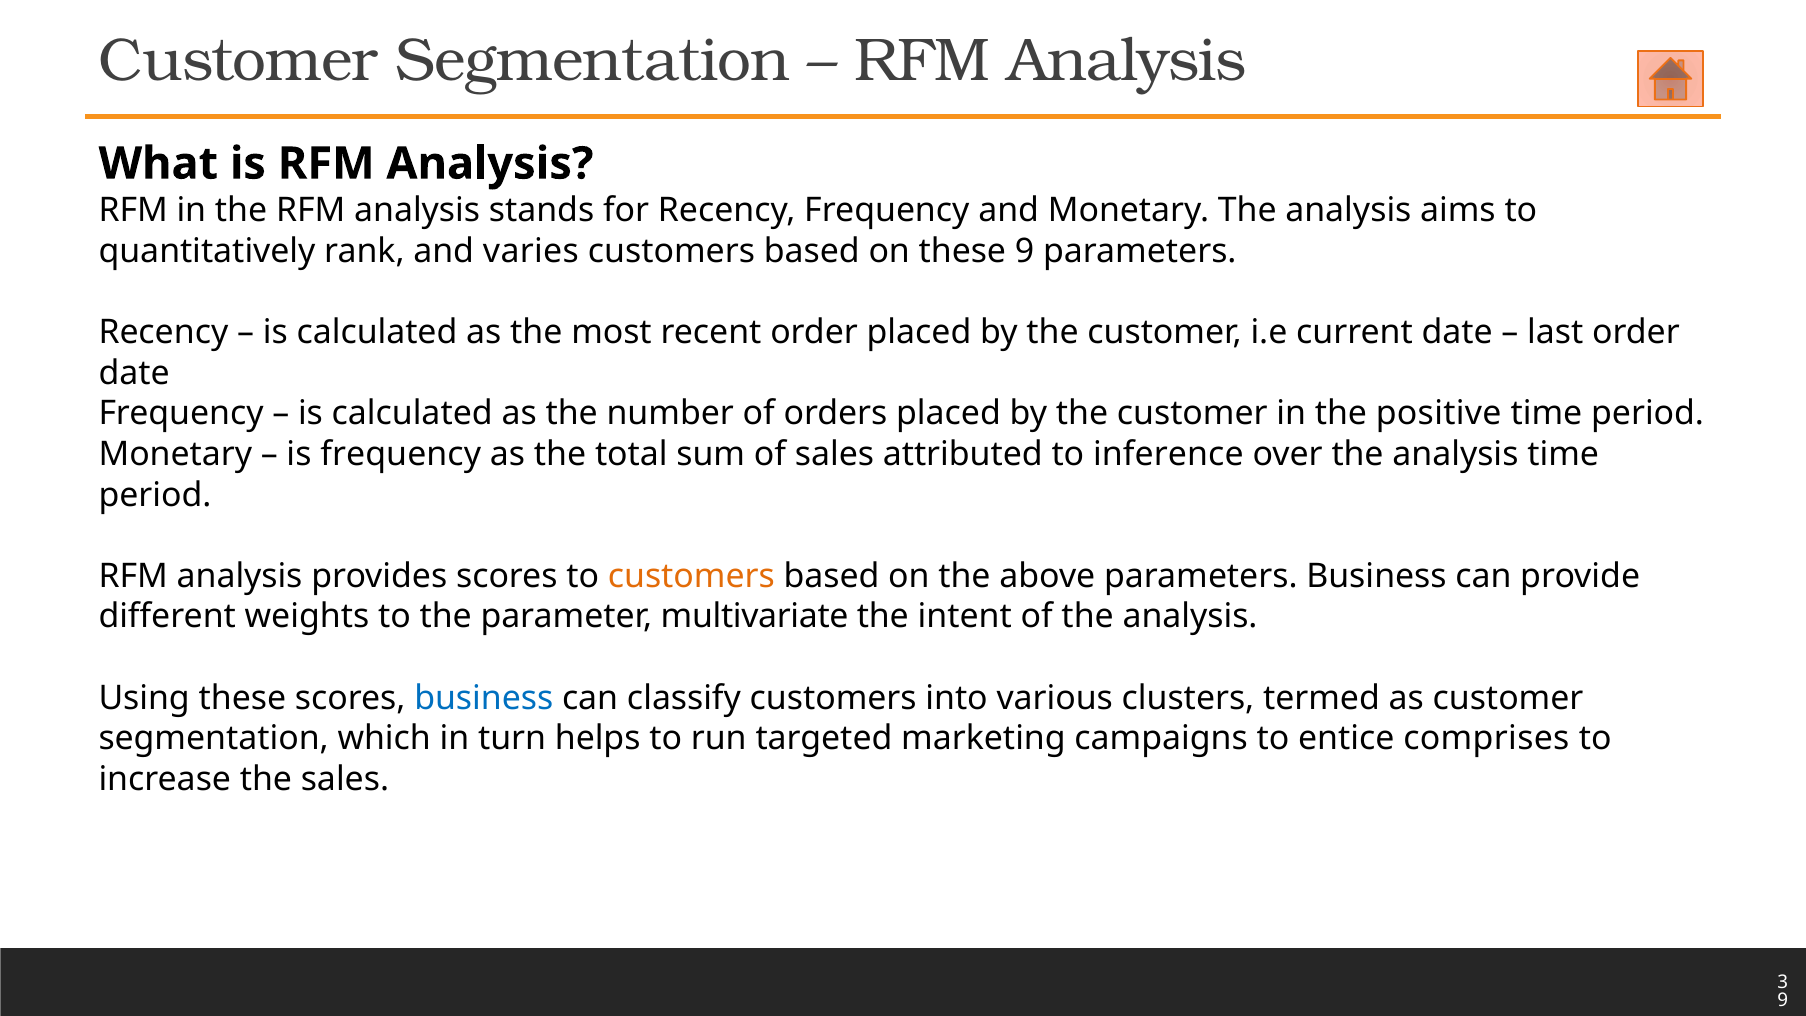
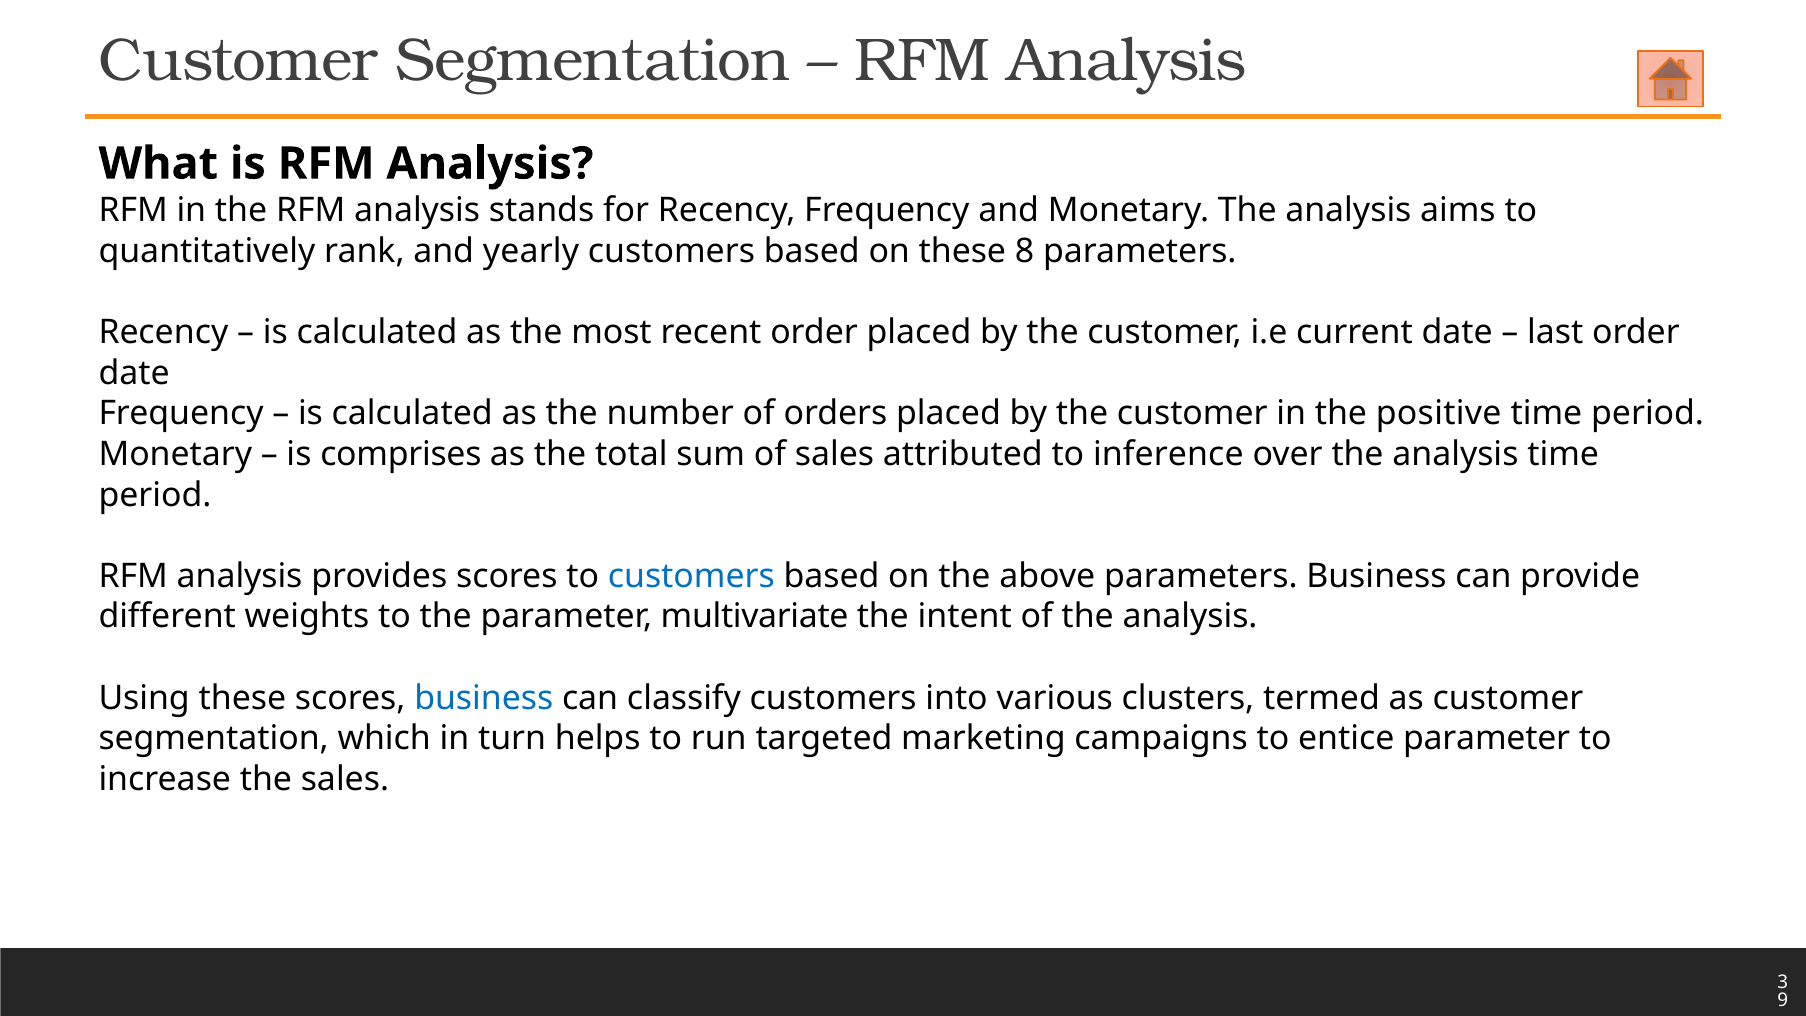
varies: varies -> yearly
these 9: 9 -> 8
is frequency: frequency -> comprises
customers at (691, 576) colour: orange -> blue
entice comprises: comprises -> parameter
